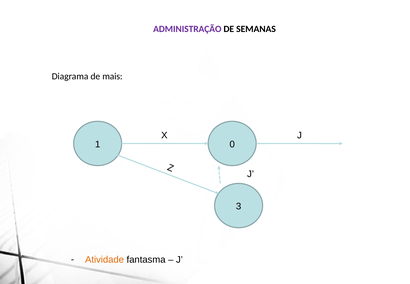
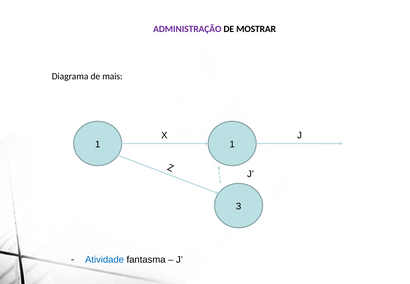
SEMANAS: SEMANAS -> MOSTRAR
1 0: 0 -> 1
Atividade colour: orange -> blue
